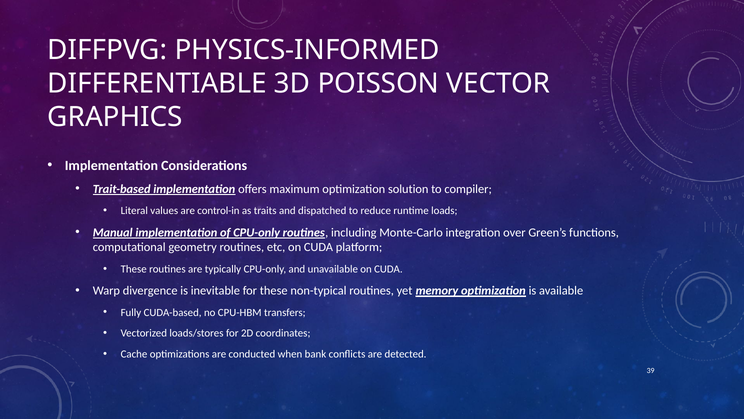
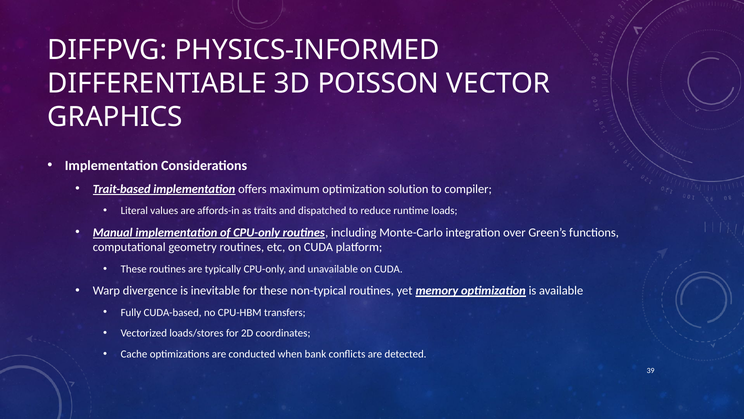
control-in: control-in -> affords-in
